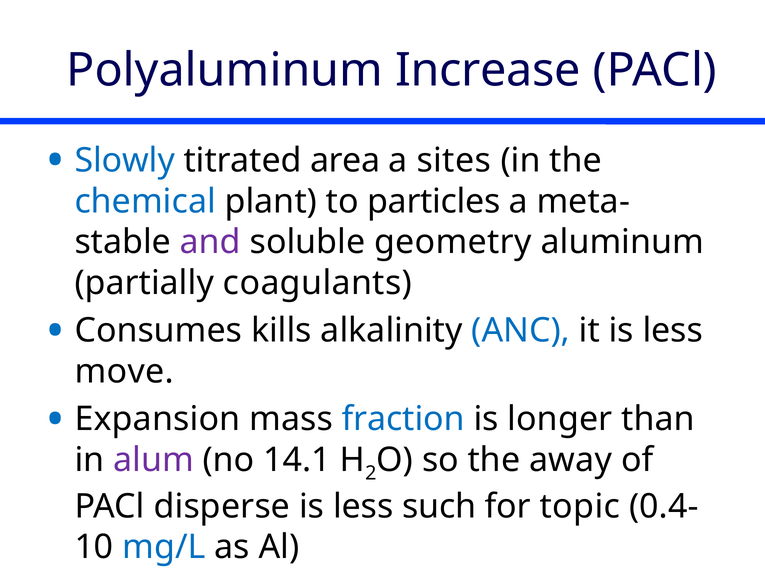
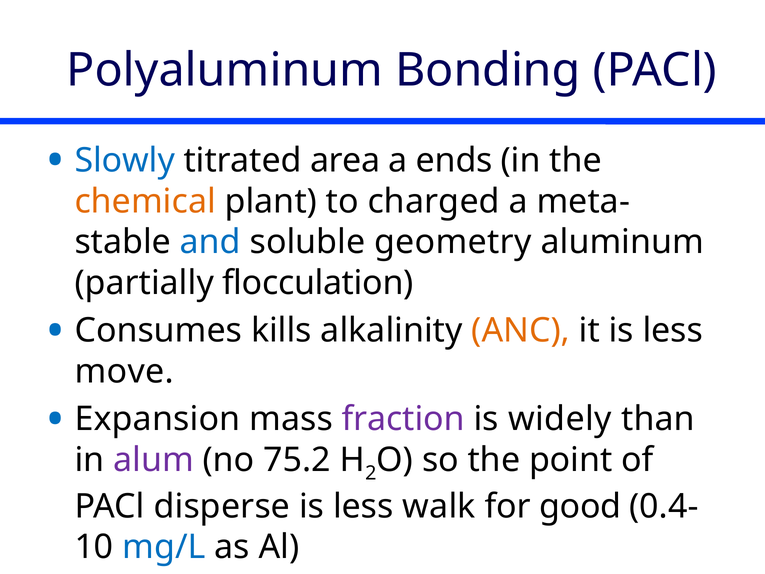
Increase: Increase -> Bonding
sites: sites -> ends
chemical colour: blue -> orange
particles: particles -> charged
and colour: purple -> blue
coagulants: coagulants -> flocculation
ANC colour: blue -> orange
fraction colour: blue -> purple
longer: longer -> widely
14.1: 14.1 -> 75.2
away: away -> point
such: such -> walk
topic: topic -> good
